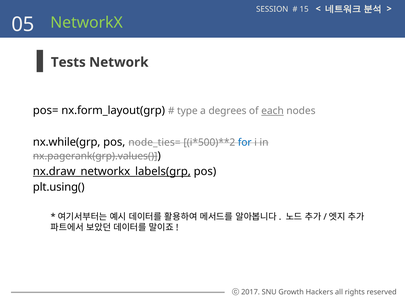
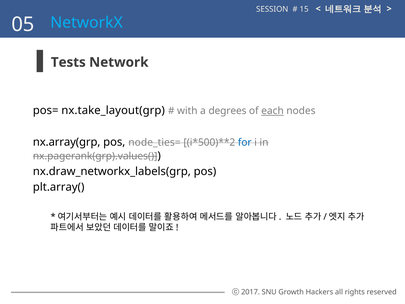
NetworkX colour: light green -> light blue
nx.form_layout(grp: nx.form_layout(grp -> nx.take_layout(grp
type: type -> with
nx.while(grp: nx.while(grp -> nx.array(grp
nx.draw_networkx_labels(grp underline: present -> none
plt.using(: plt.using( -> plt.array(
